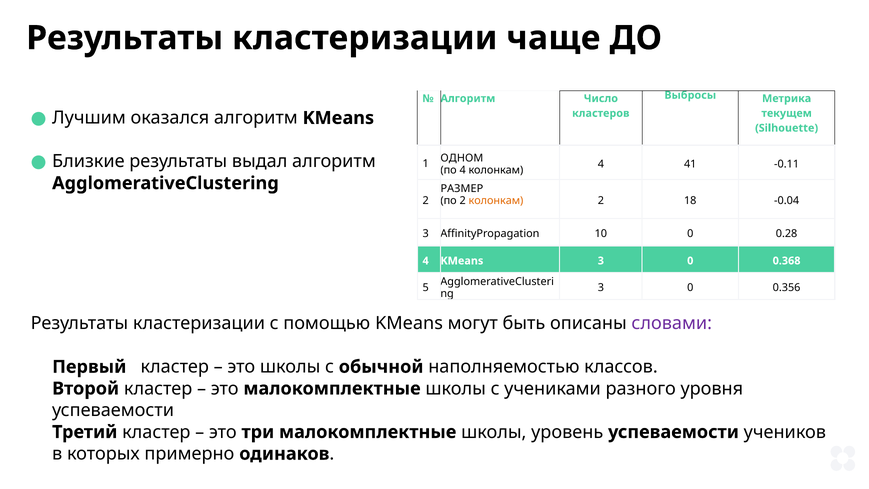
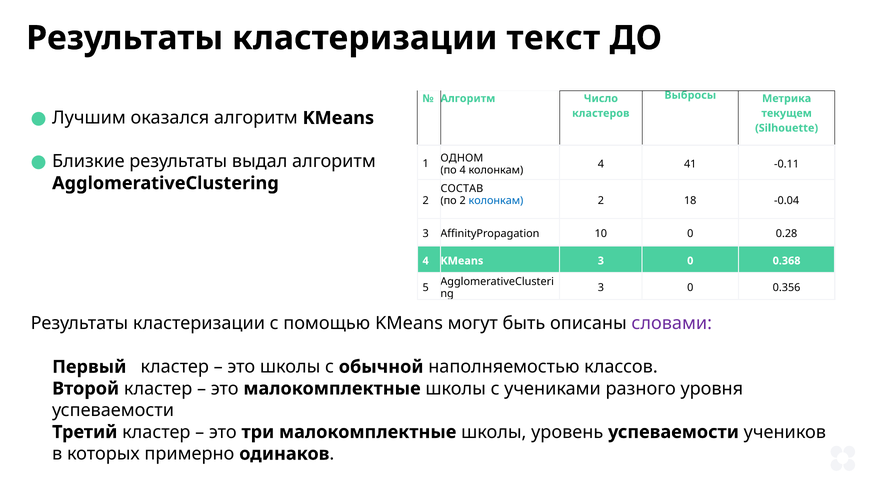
чаще: чаще -> текст
РАЗМЕР: РАЗМЕР -> СОСТАВ
колонкам at (496, 201) colour: orange -> blue
